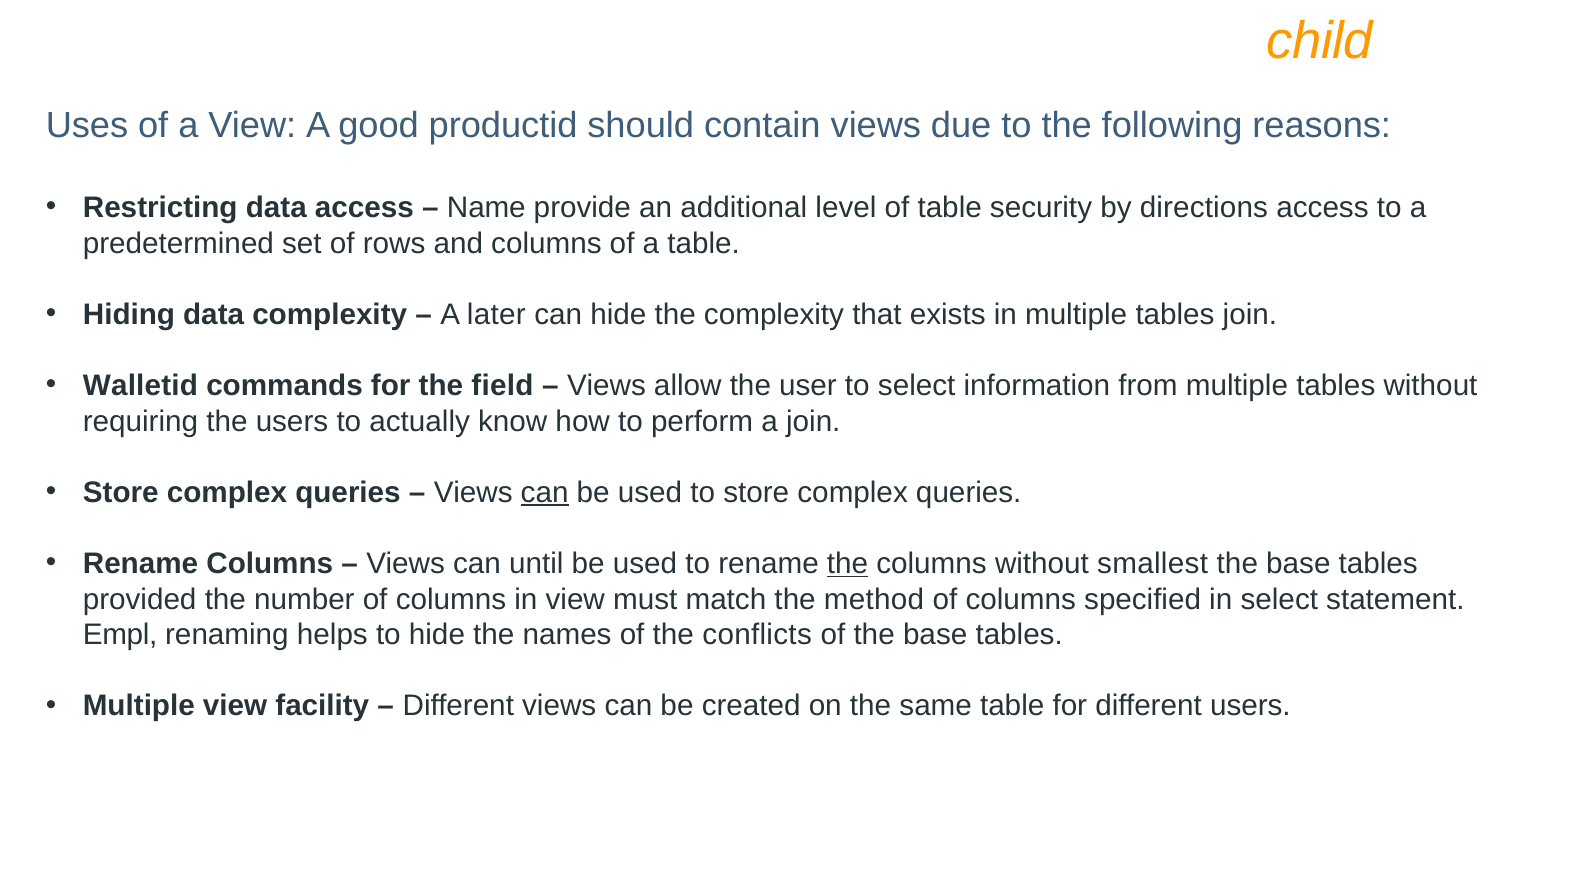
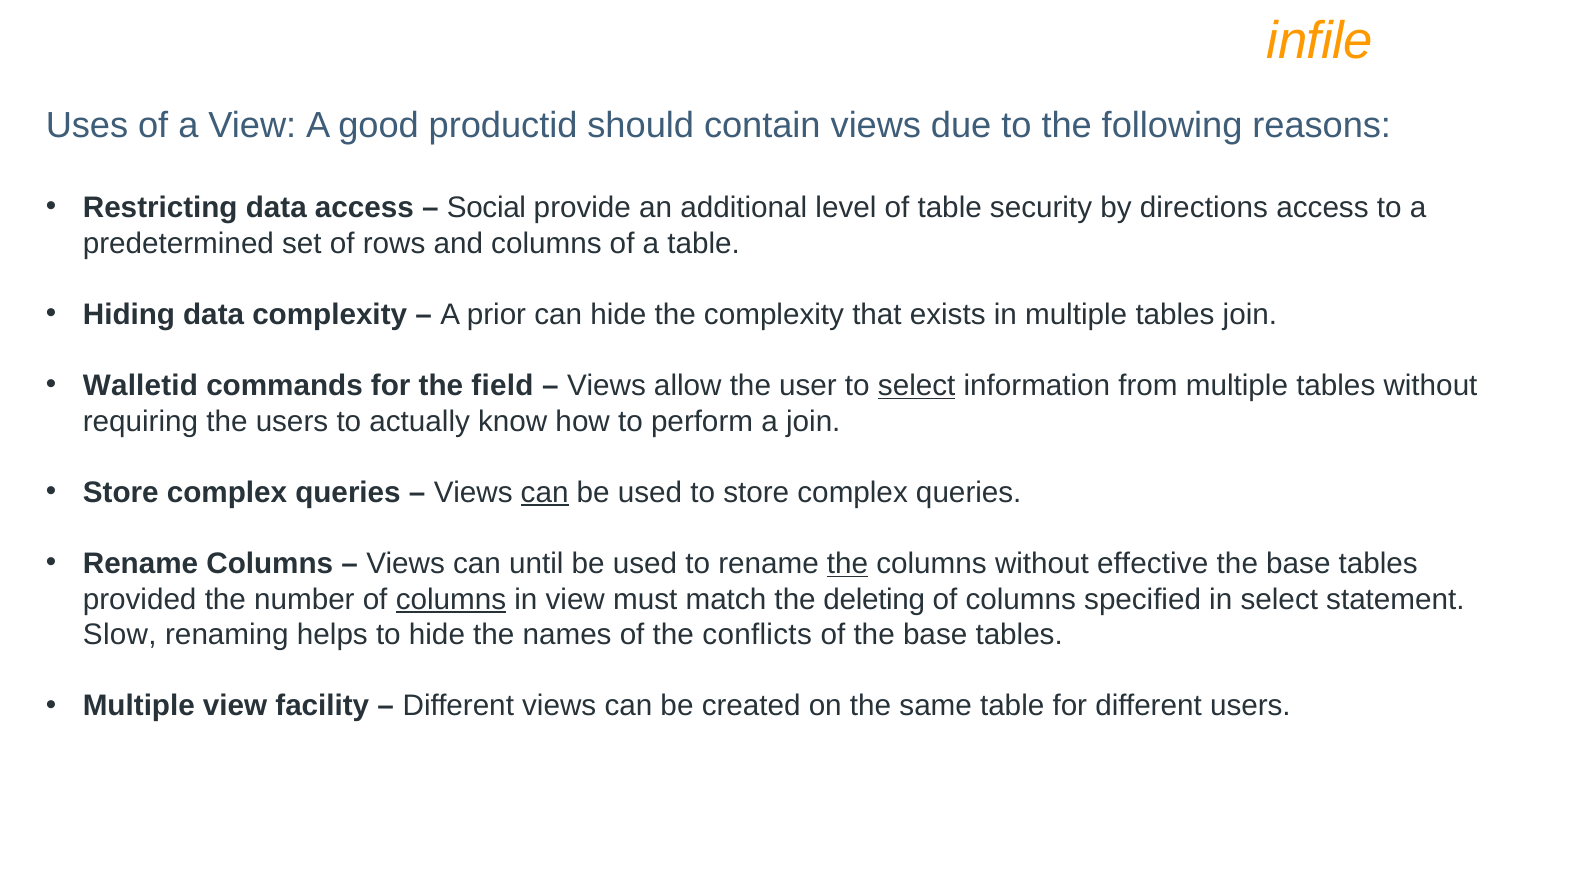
child: child -> infile
Name: Name -> Social
later: later -> prior
select at (917, 386) underline: none -> present
smallest: smallest -> effective
columns at (451, 599) underline: none -> present
method: method -> deleting
Empl: Empl -> Slow
